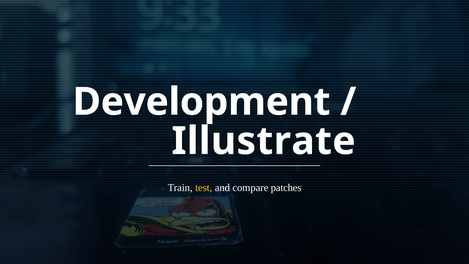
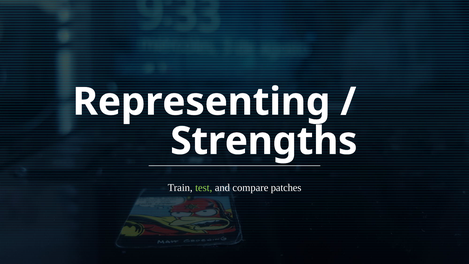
Development: Development -> Representing
Illustrate: Illustrate -> Strengths
test colour: yellow -> light green
